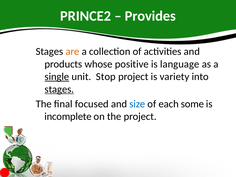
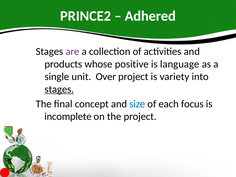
Provides: Provides -> Adhered
are colour: orange -> purple
single underline: present -> none
Stop: Stop -> Over
focused: focused -> concept
some: some -> focus
